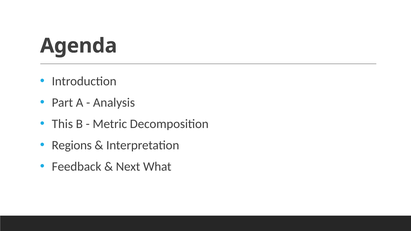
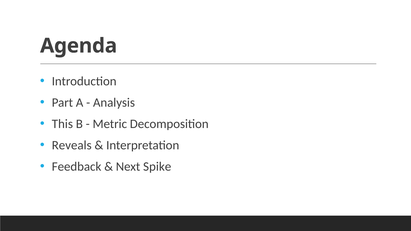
Regions: Regions -> Reveals
What: What -> Spike
